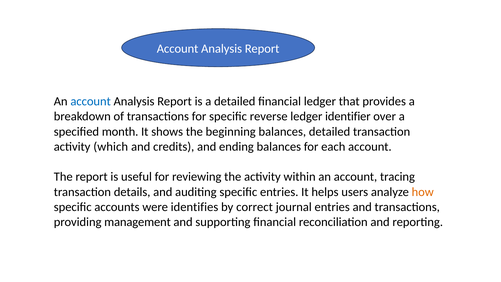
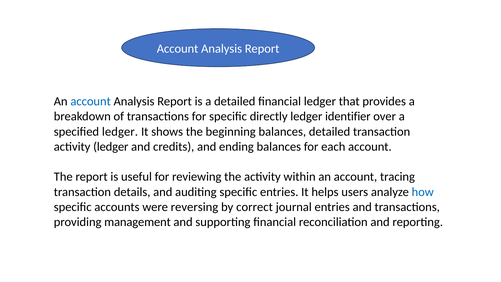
reverse: reverse -> directly
specified month: month -> ledger
activity which: which -> ledger
how colour: orange -> blue
identifies: identifies -> reversing
